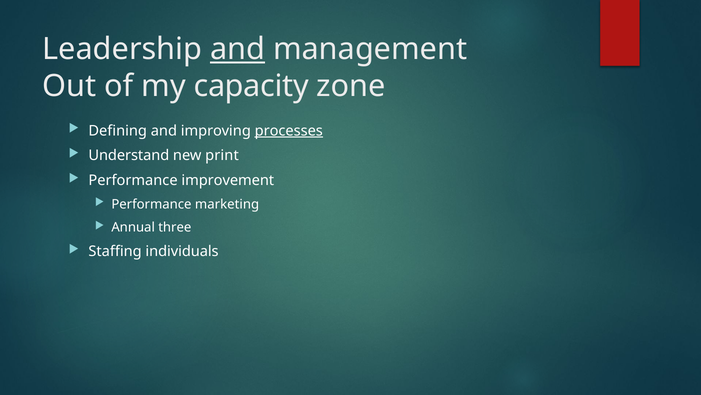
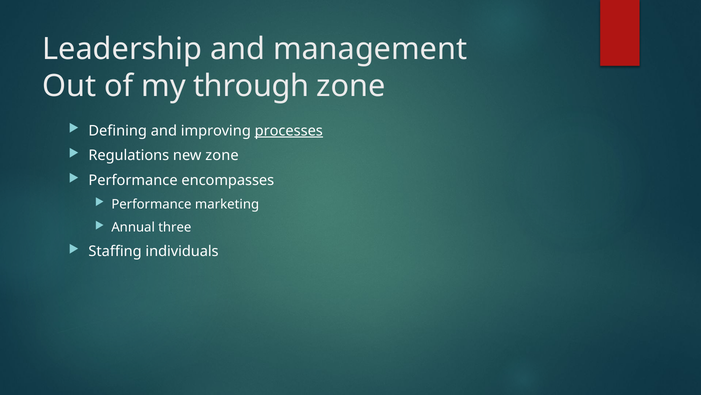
and at (238, 49) underline: present -> none
capacity: capacity -> through
Understand: Understand -> Regulations
new print: print -> zone
improvement: improvement -> encompasses
